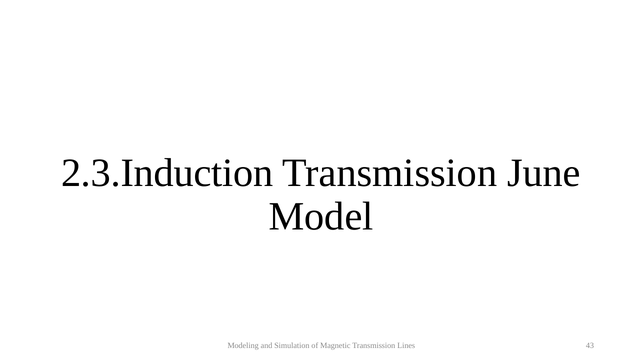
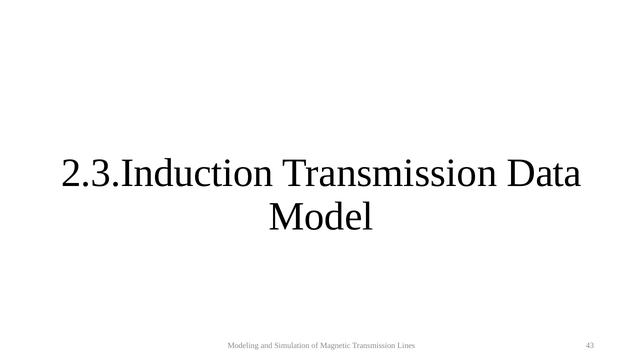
June: June -> Data
